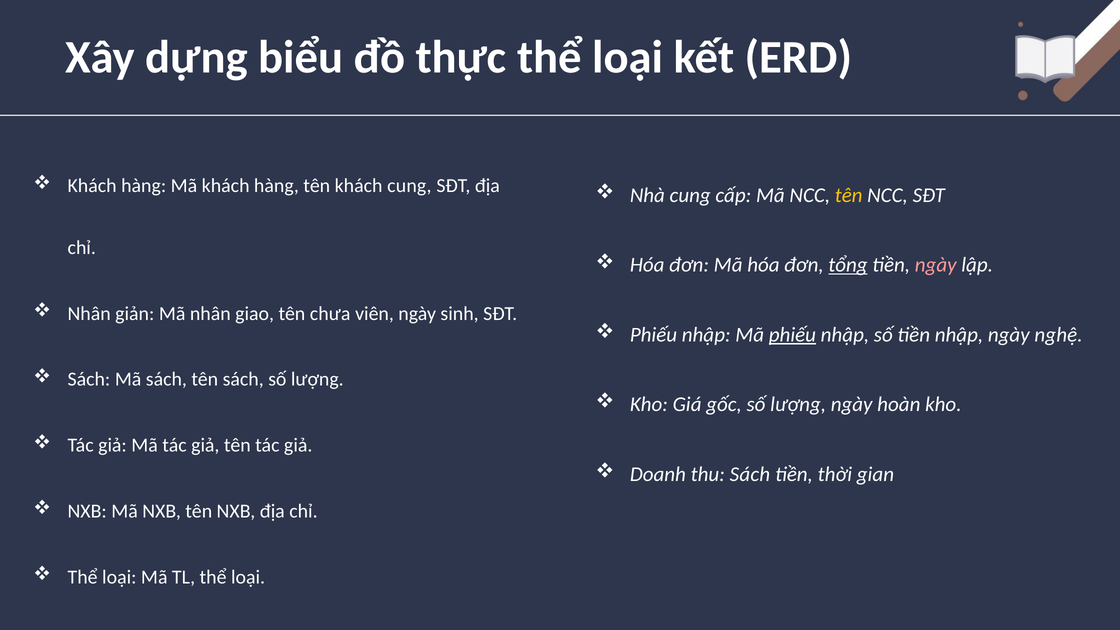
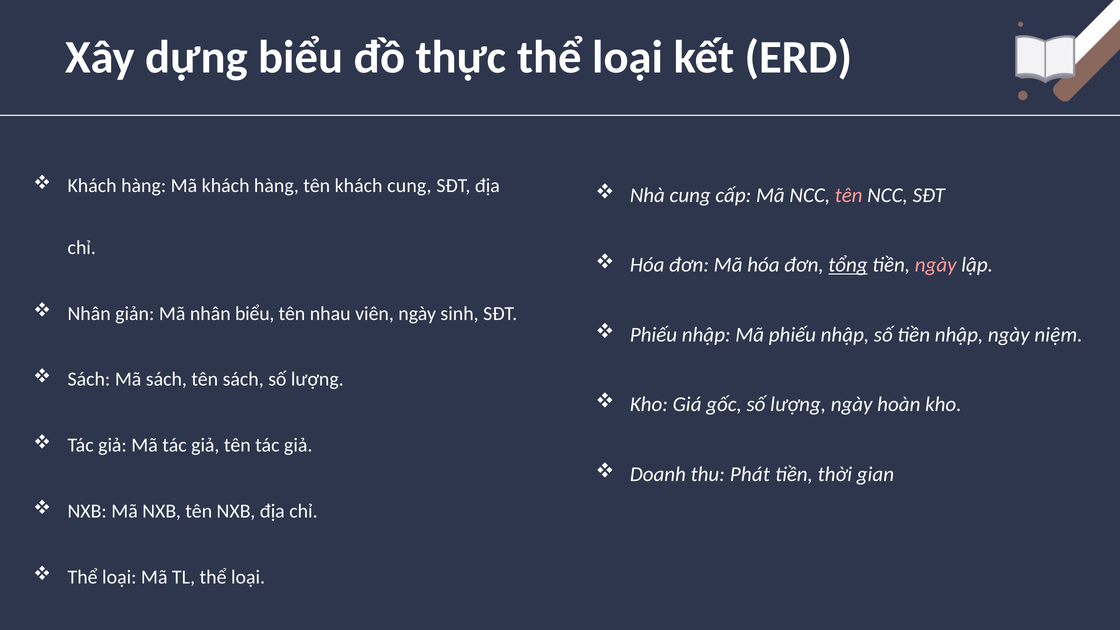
tên at (849, 195) colour: yellow -> pink
nhân giao: giao -> biểu
chưa: chưa -> nhau
phiếu at (792, 335) underline: present -> none
nghệ: nghệ -> niệm
thu Sách: Sách -> Phát
